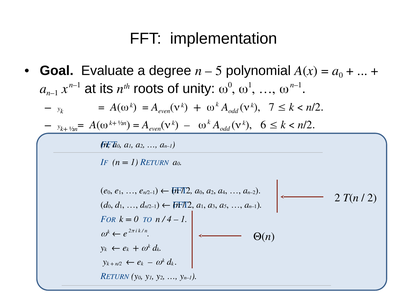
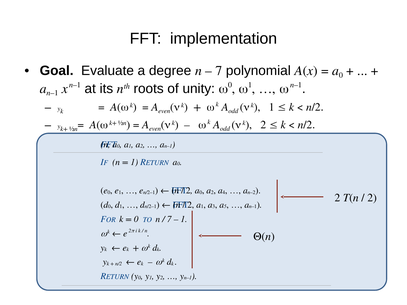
5 at (219, 71): 5 -> 7
nk 7: 7 -> 1
nk 6: 6 -> 2
4 at (169, 219): 4 -> 7
